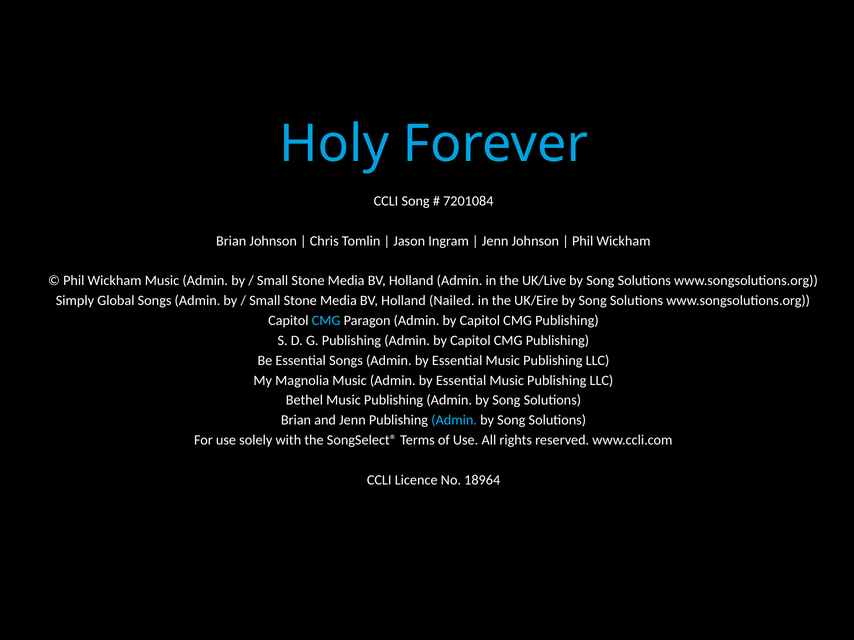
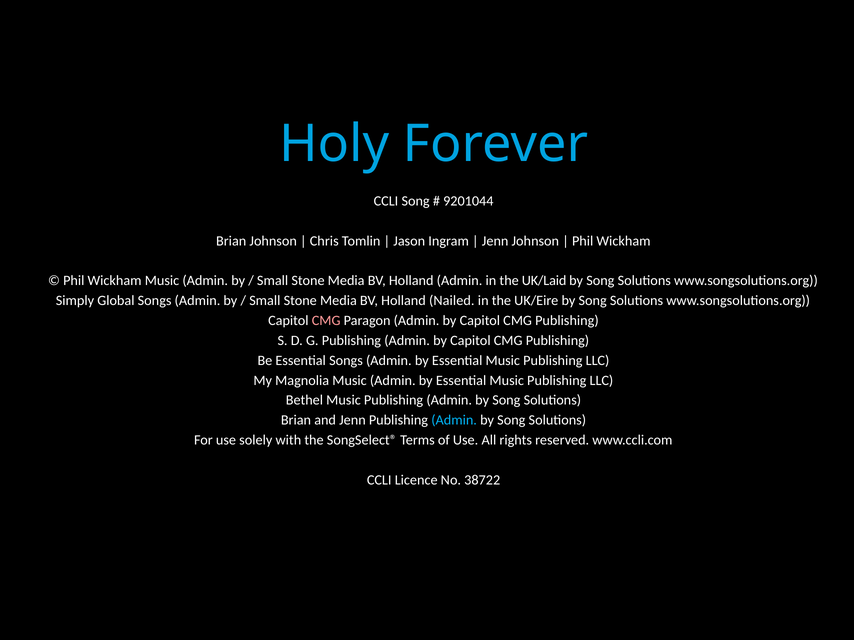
7201084: 7201084 -> 9201044
UK/Live: UK/Live -> UK/Laid
CMG at (326, 321) colour: light blue -> pink
18964: 18964 -> 38722
